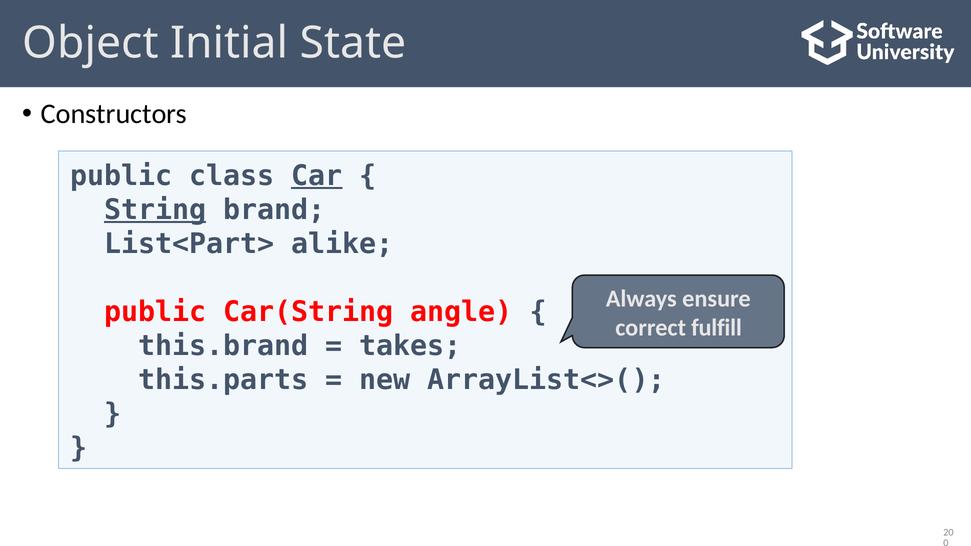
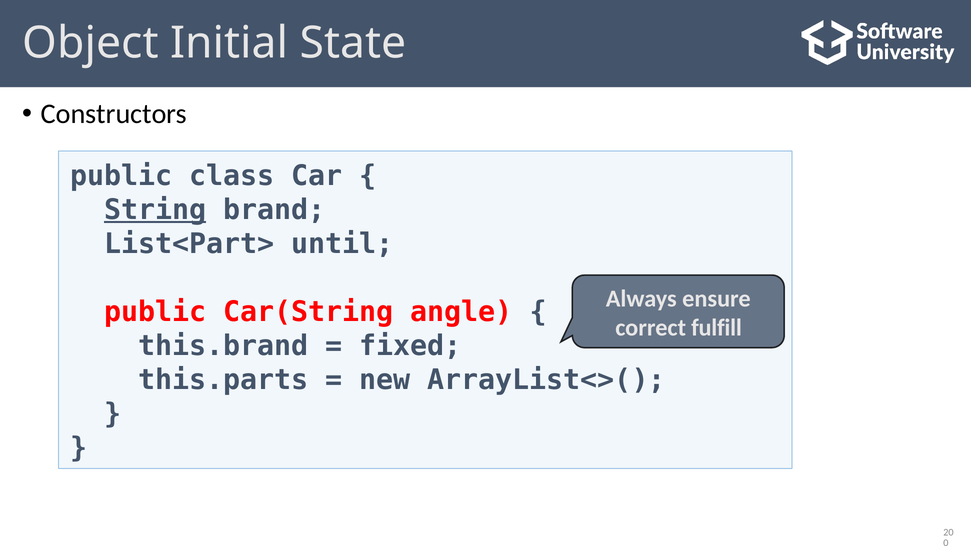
Car underline: present -> none
alike: alike -> until
takes: takes -> fixed
